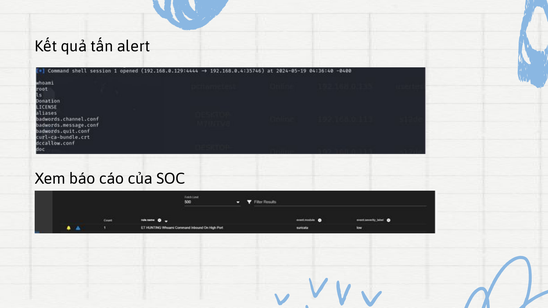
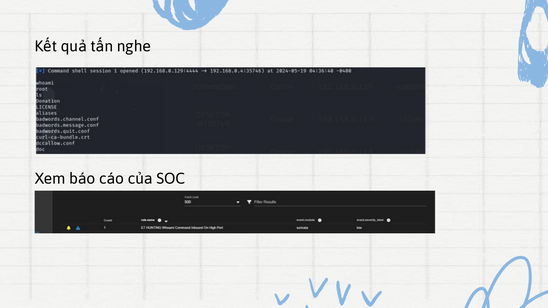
alert: alert -> nghe
